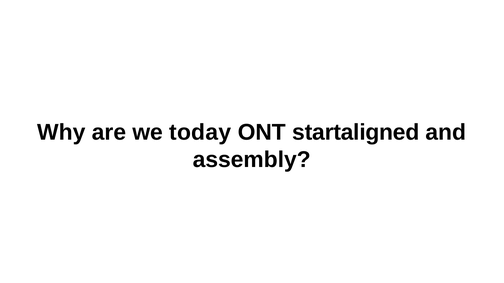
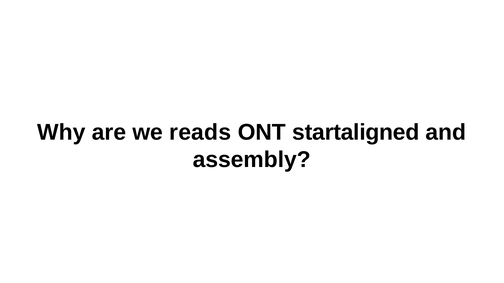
today: today -> reads
